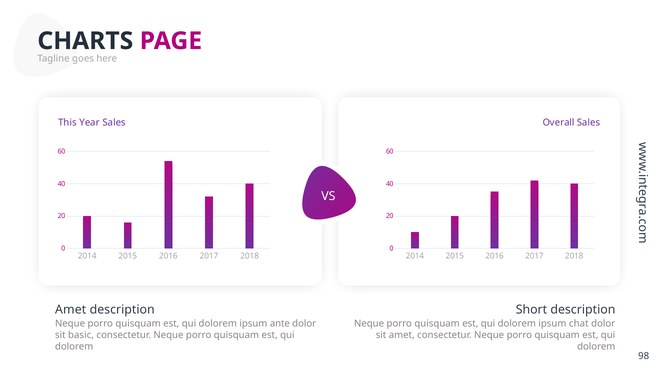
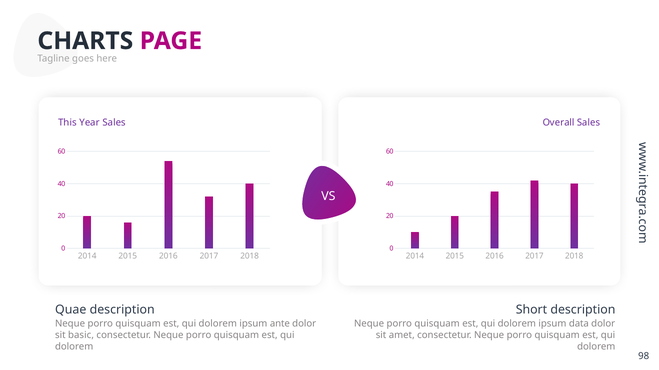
Amet at (71, 310): Amet -> Quae
chat: chat -> data
